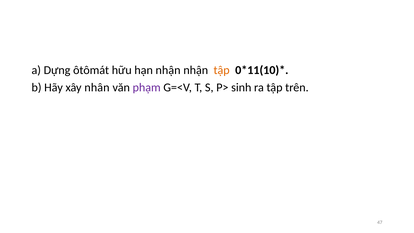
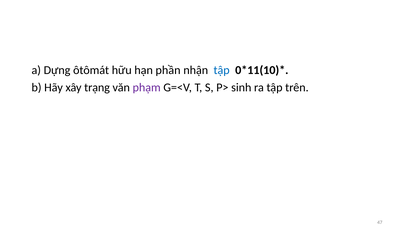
hạn nhận: nhận -> phần
tập at (222, 70) colour: orange -> blue
nhân: nhân -> trạng
